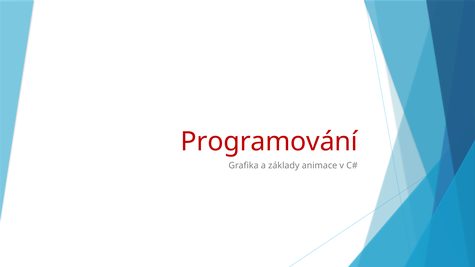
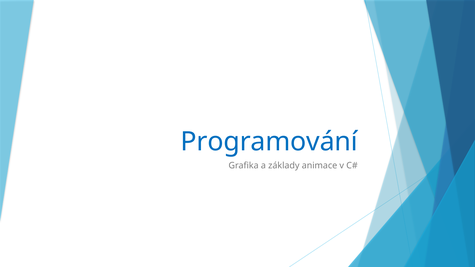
Programování colour: red -> blue
